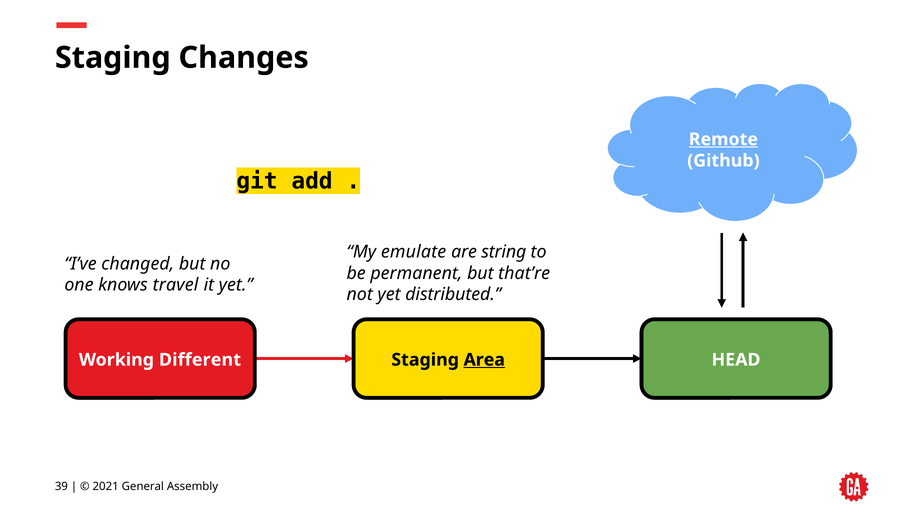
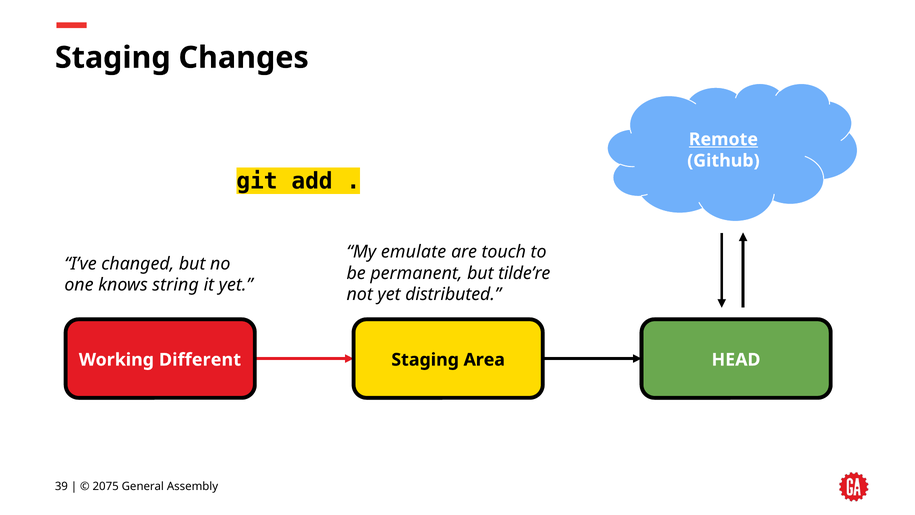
string: string -> touch
that’re: that’re -> tilde’re
travel: travel -> string
Area underline: present -> none
2021: 2021 -> 2075
